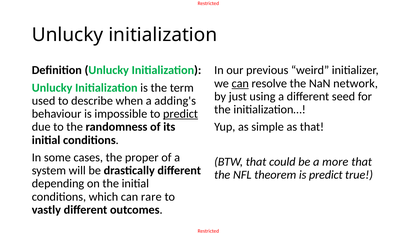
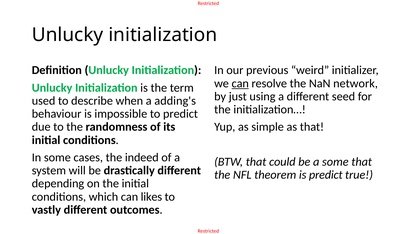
predict at (181, 114) underline: present -> none
proper: proper -> indeed
a more: more -> some
rare: rare -> likes
